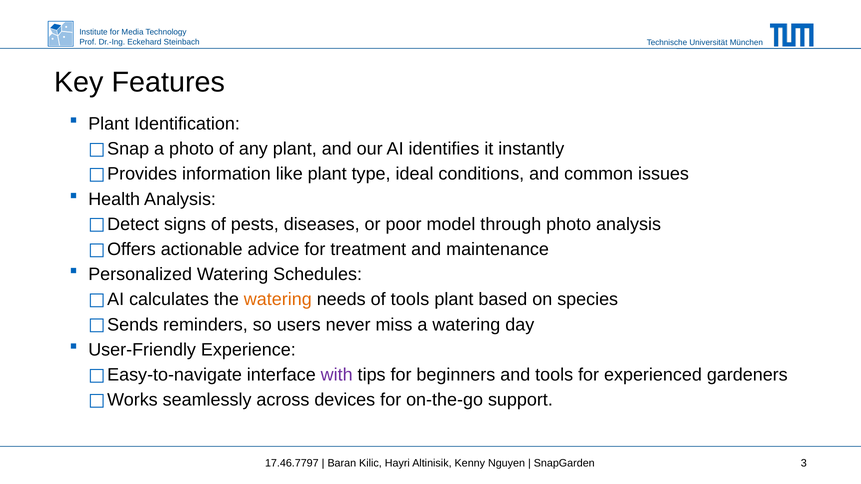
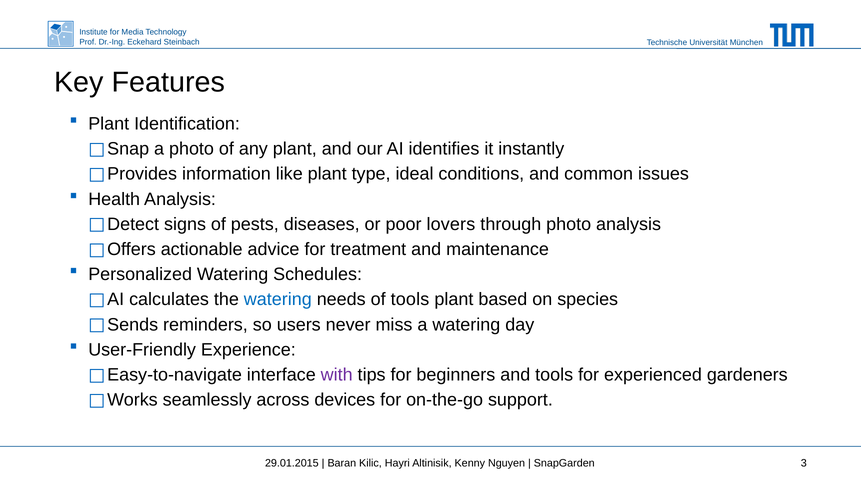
model: model -> lovers
watering at (278, 300) colour: orange -> blue
17.46.7797: 17.46.7797 -> 29.01.2015
